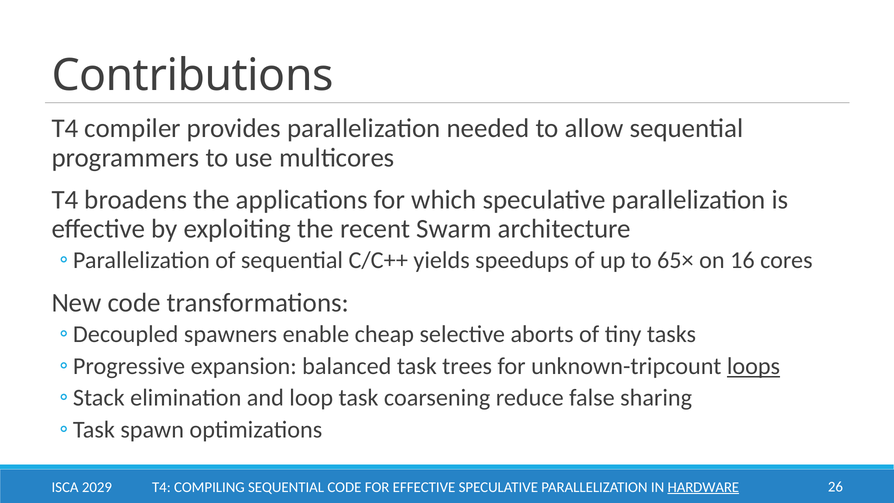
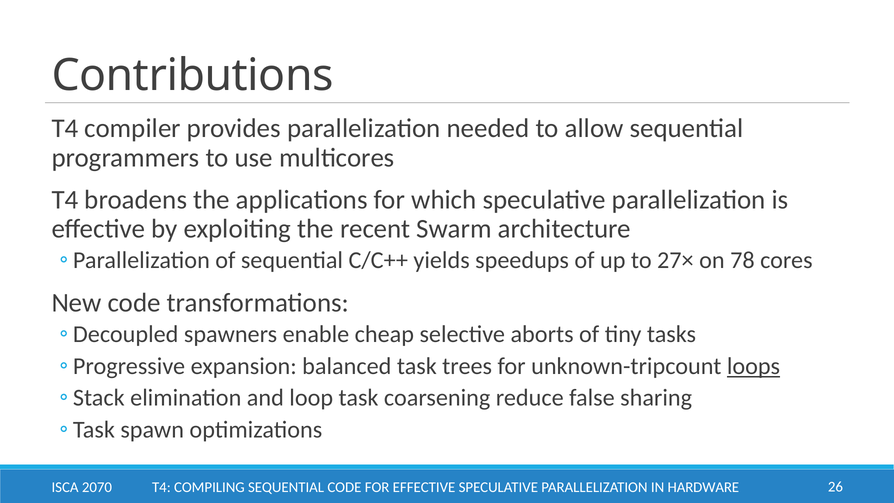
65×: 65× -> 27×
16: 16 -> 78
2029: 2029 -> 2070
HARDWARE underline: present -> none
